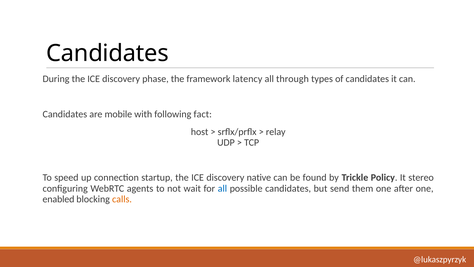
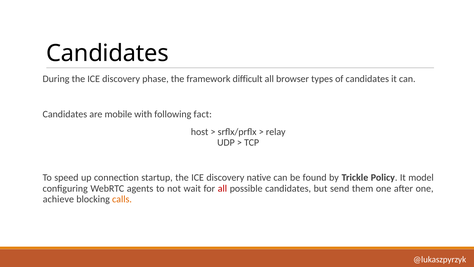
latency: latency -> difficult
through: through -> browser
stereo: stereo -> model
all at (222, 188) colour: blue -> red
enabled: enabled -> achieve
